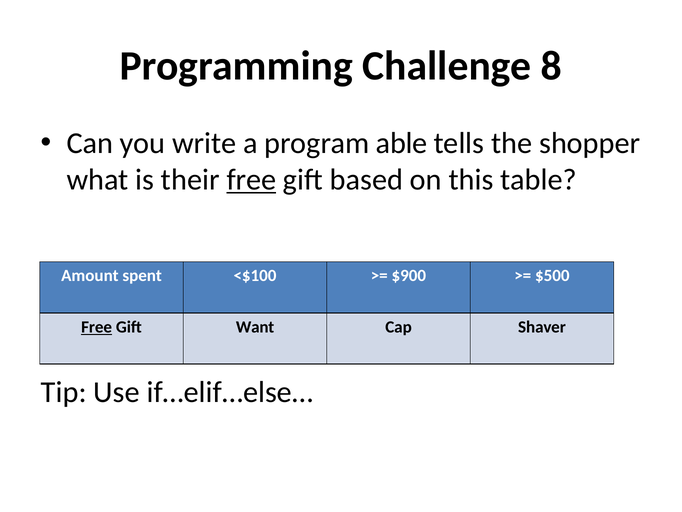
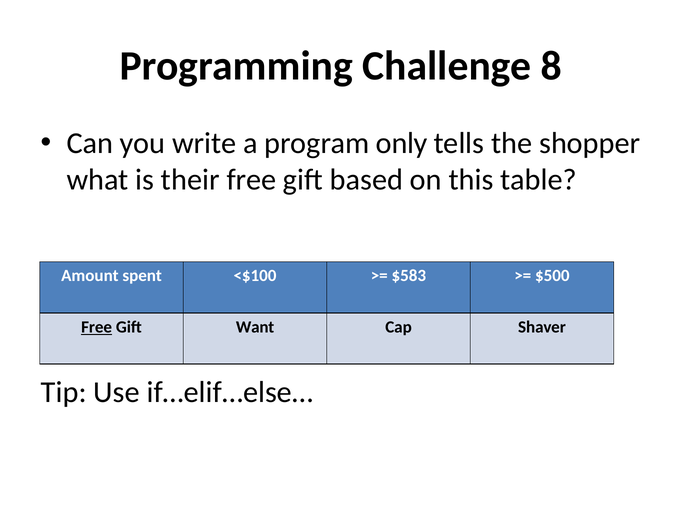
able: able -> only
free at (251, 180) underline: present -> none
$900: $900 -> $583
